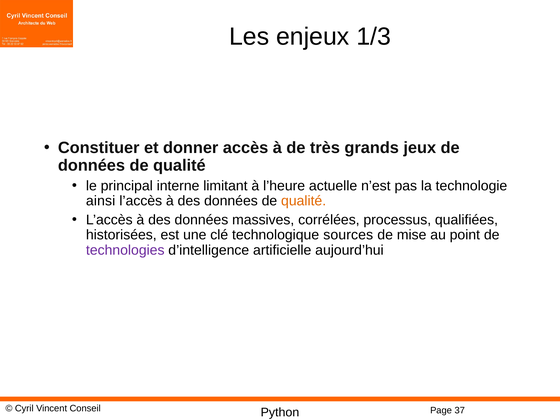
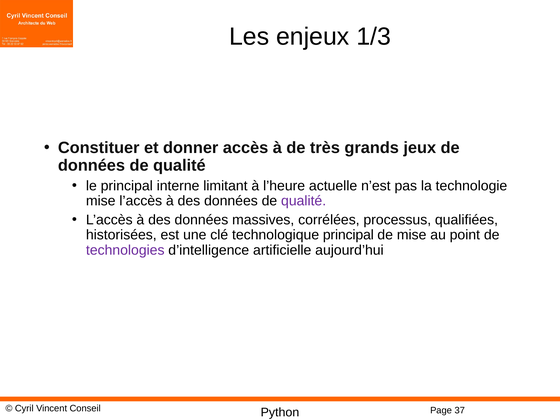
ainsi at (101, 201): ainsi -> mise
qualité at (304, 201) colour: orange -> purple
technologique sources: sources -> principal
